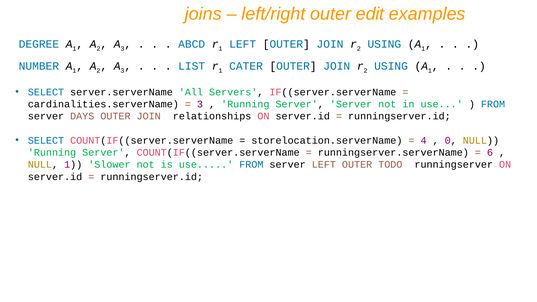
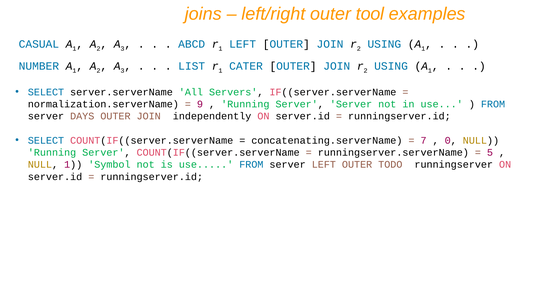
edit: edit -> tool
DEGREE: DEGREE -> CASUAL
cardinalities.serverName: cardinalities.serverName -> normalization.serverName
3 at (200, 104): 3 -> 9
relationships: relationships -> independently
storelocation.serverName: storelocation.serverName -> concatenating.serverName
4: 4 -> 7
6: 6 -> 5
Slower: Slower -> Symbol
